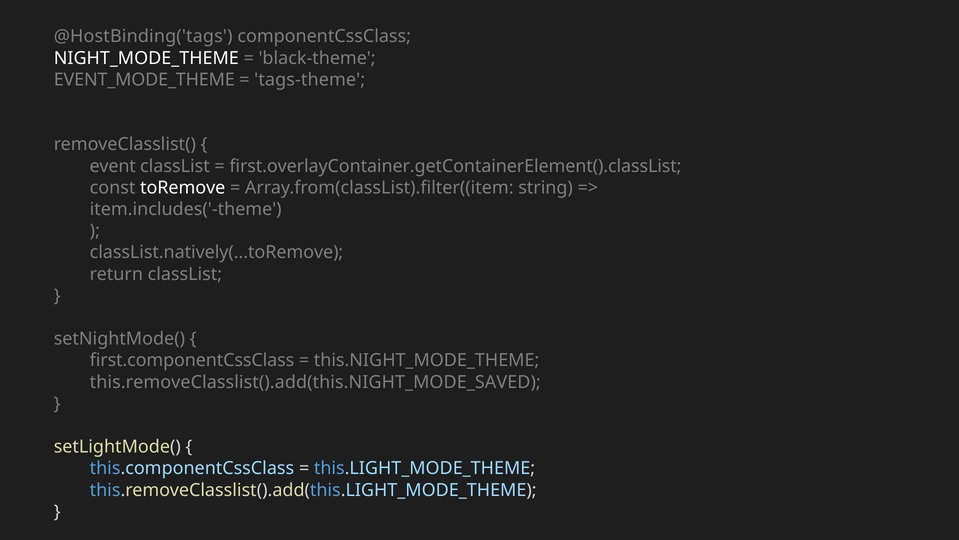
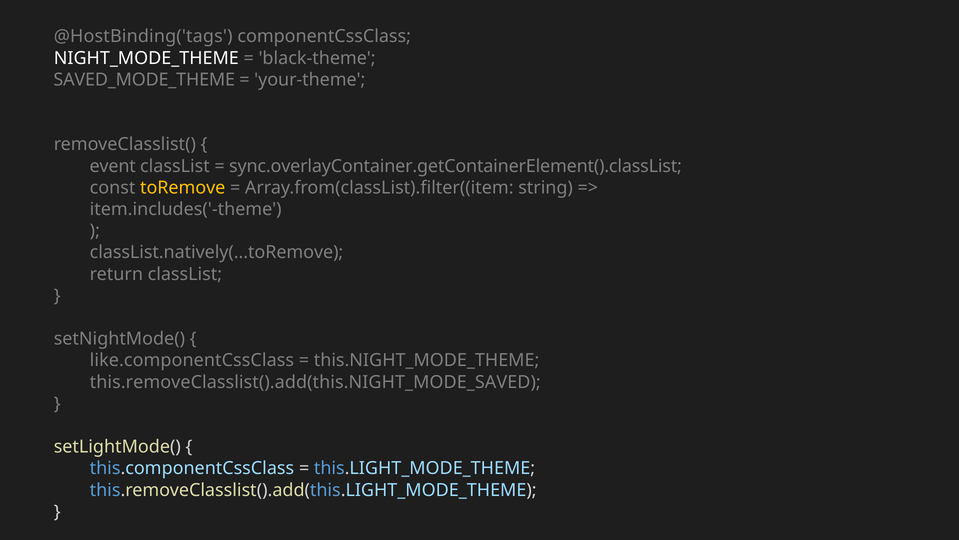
EVENT_MODE_THEME: EVENT_MODE_THEME -> SAVED_MODE_THEME
tags-theme: tags-theme -> your-theme
first.overlayContainer.getContainerElement().classList: first.overlayContainer.getContainerElement().classList -> sync.overlayContainer.getContainerElement().classList
toRemove colour: white -> yellow
first.componentCssClass: first.componentCssClass -> like.componentCssClass
